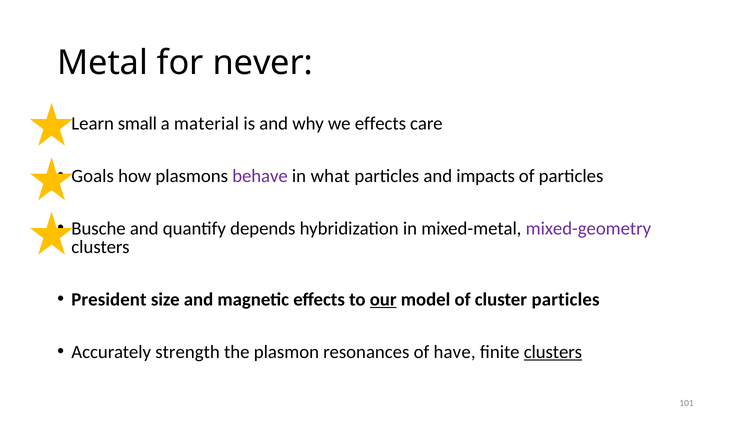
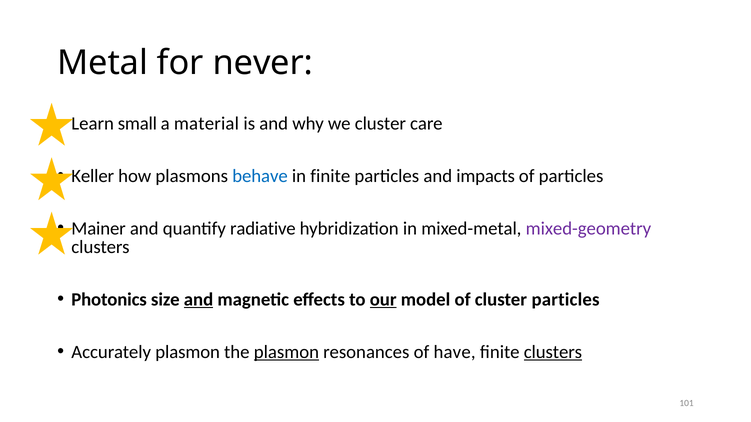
we effects: effects -> cluster
Goals: Goals -> Keller
behave colour: purple -> blue
in what: what -> finite
Busche: Busche -> Mainer
depends: depends -> radiative
President: President -> Photonics
and at (199, 300) underline: none -> present
Accurately strength: strength -> plasmon
plasmon at (286, 352) underline: none -> present
